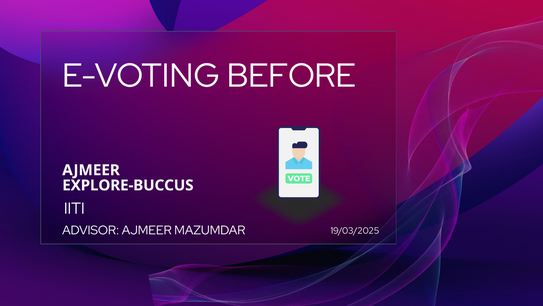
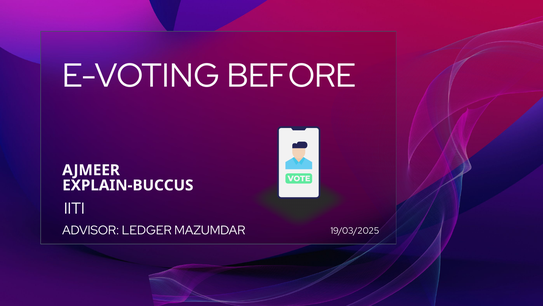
EXPLORE-BUCCUS: EXPLORE-BUCCUS -> EXPLAIN-BUCCUS
ADVISOR AJMEER: AJMEER -> LEDGER
